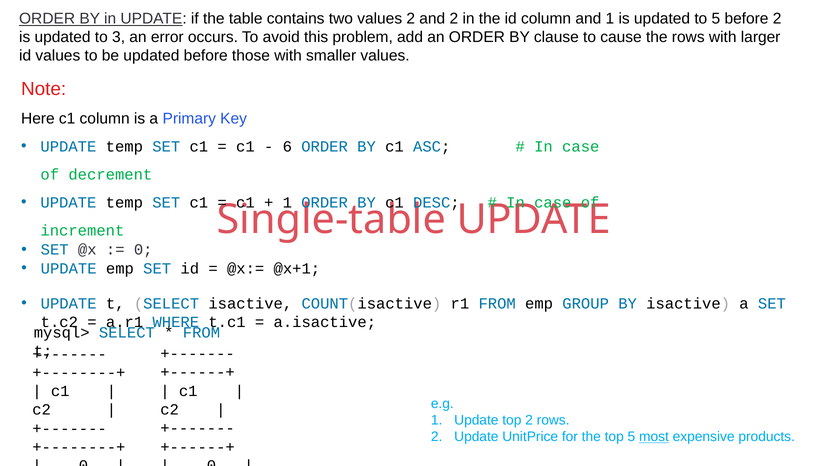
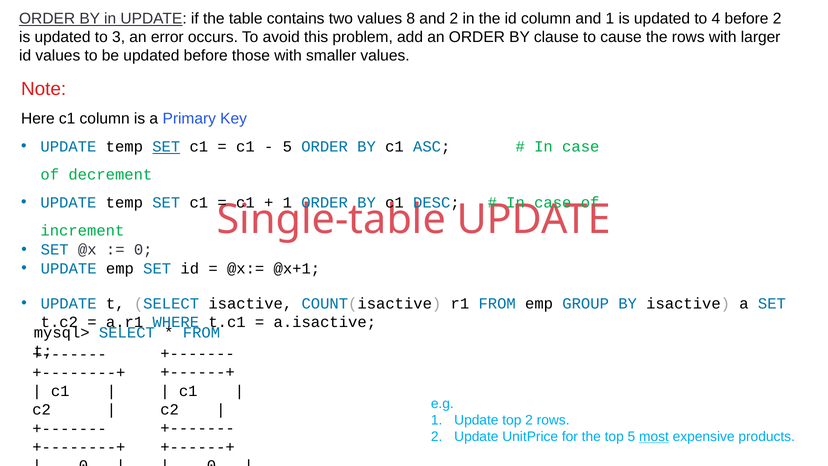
values 2: 2 -> 8
to 5: 5 -> 4
SET at (166, 147) underline: none -> present
6 at (287, 147): 6 -> 5
